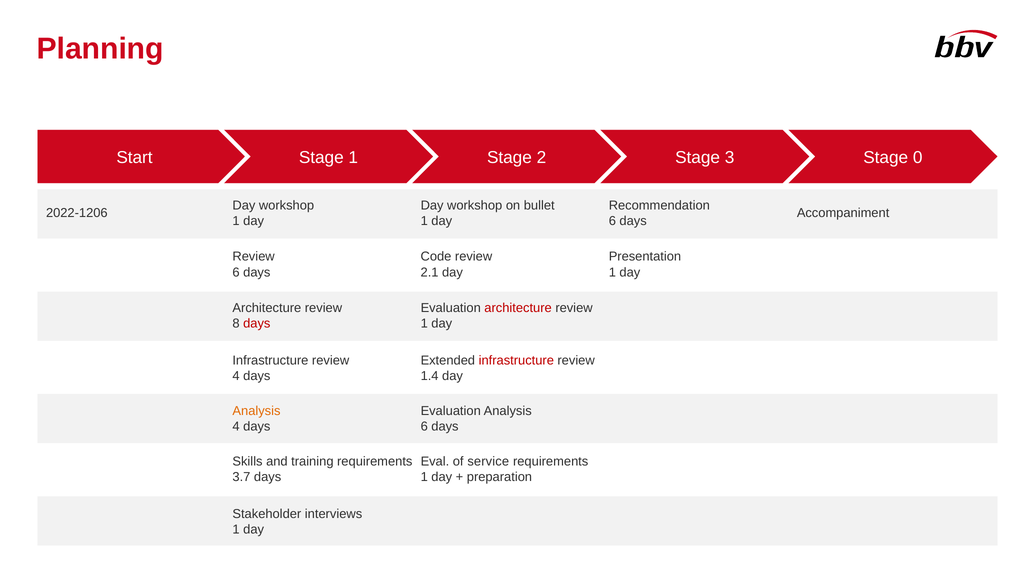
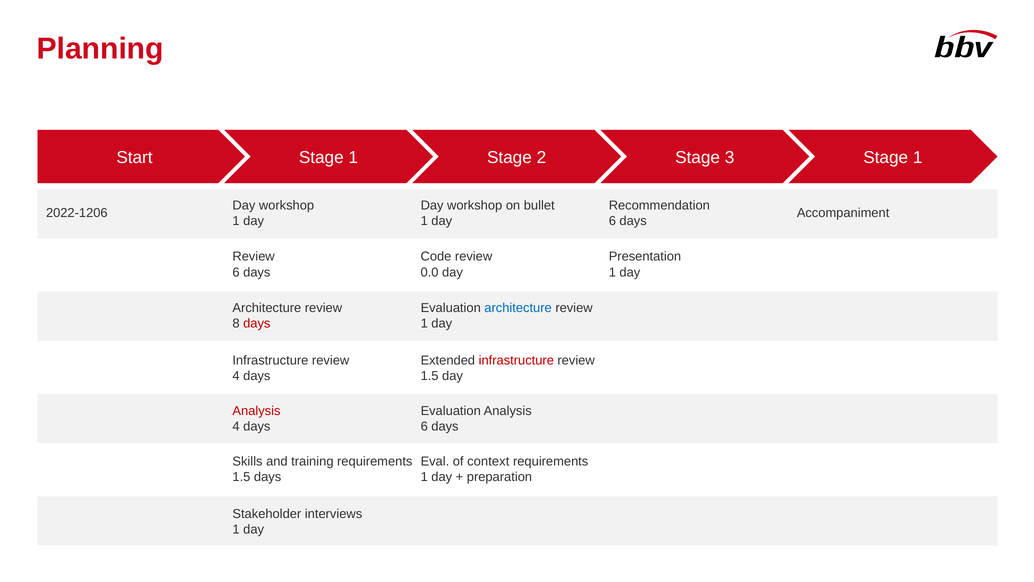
3 Stage 0: 0 -> 1
2.1: 2.1 -> 0.0
architecture at (518, 308) colour: red -> blue
1.4 at (430, 376): 1.4 -> 1.5
Analysis at (256, 411) colour: orange -> red
service: service -> context
3.7 at (241, 477): 3.7 -> 1.5
